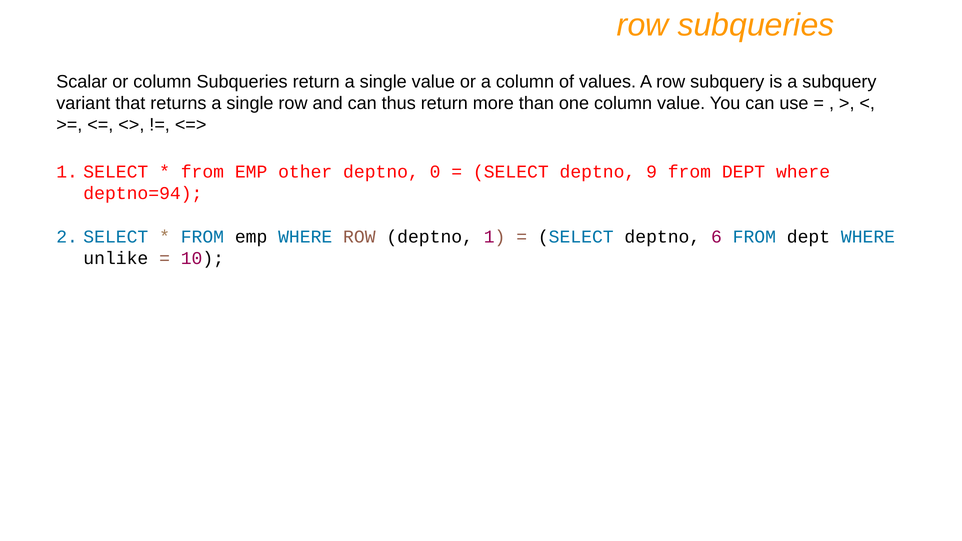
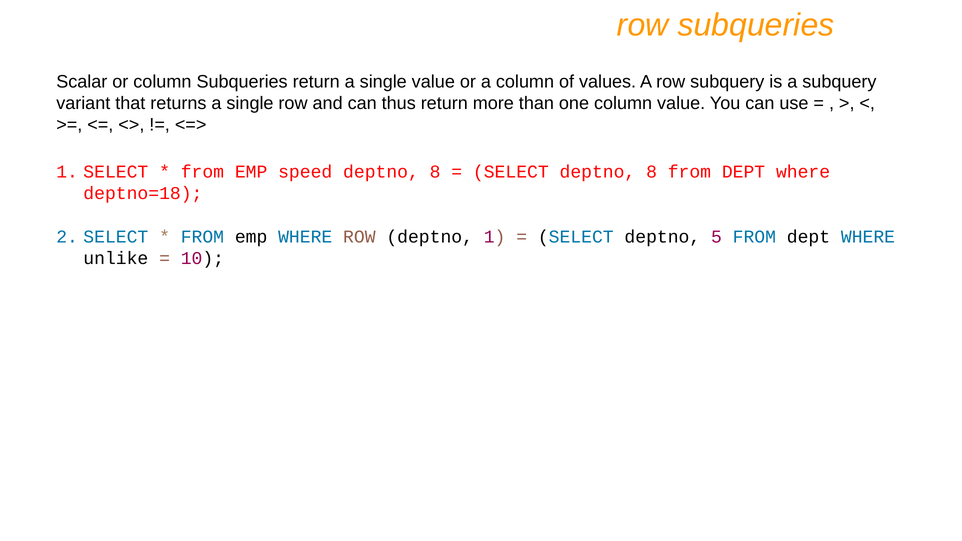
other: other -> speed
0 at (435, 172): 0 -> 8
SELECT deptno 9: 9 -> 8
deptno=94: deptno=94 -> deptno=18
6: 6 -> 5
